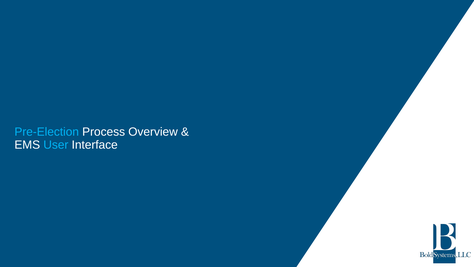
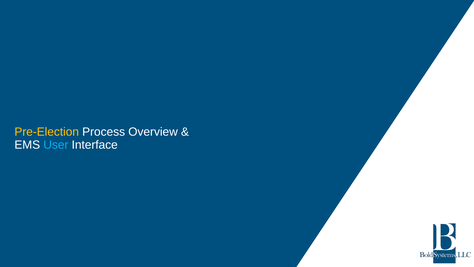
Pre-Election colour: light blue -> yellow
